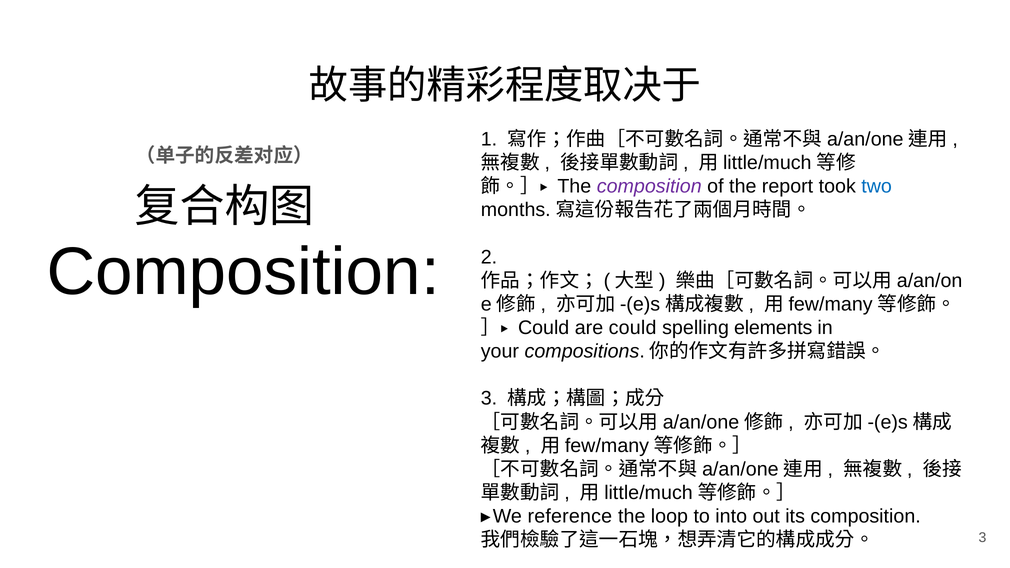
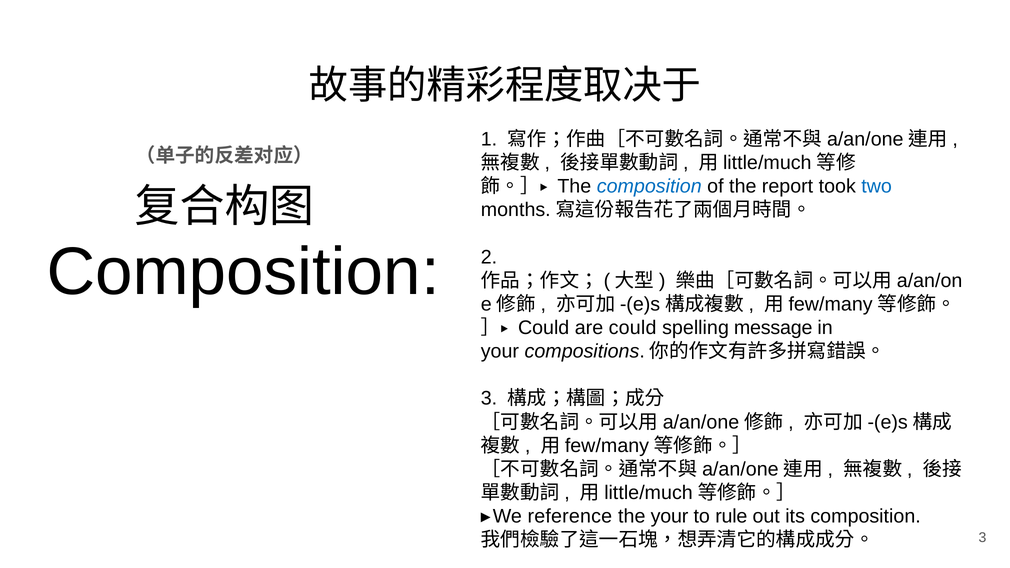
composition at (649, 186) colour: purple -> blue
elements: elements -> message
the loop: loop -> your
into: into -> rule
